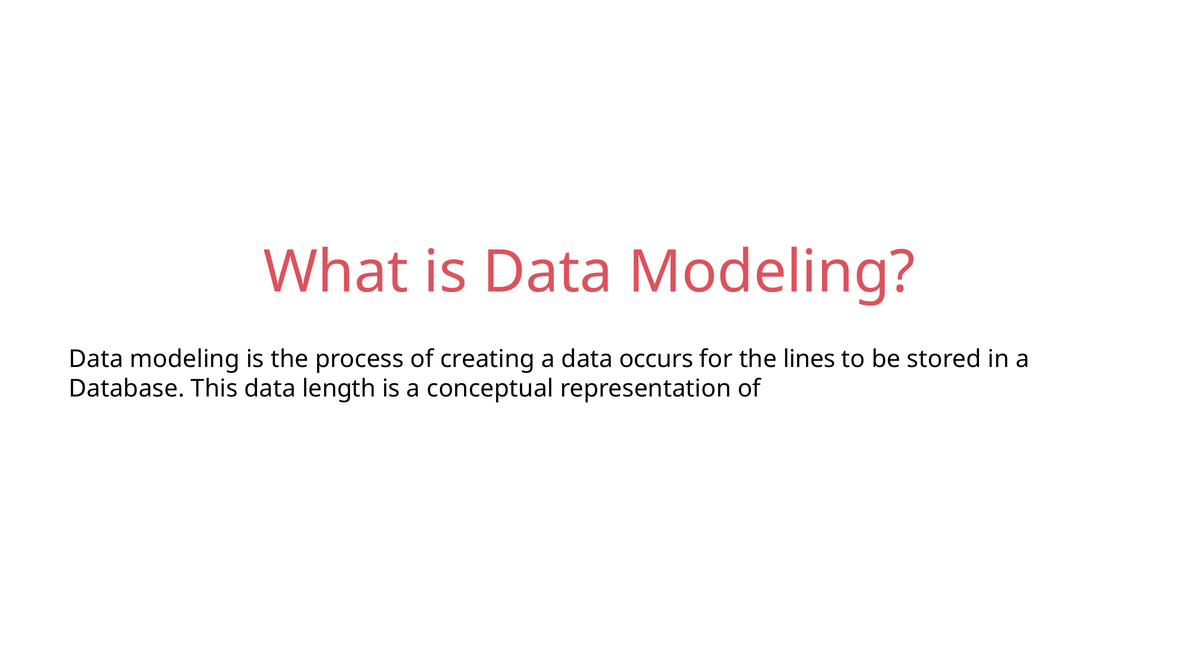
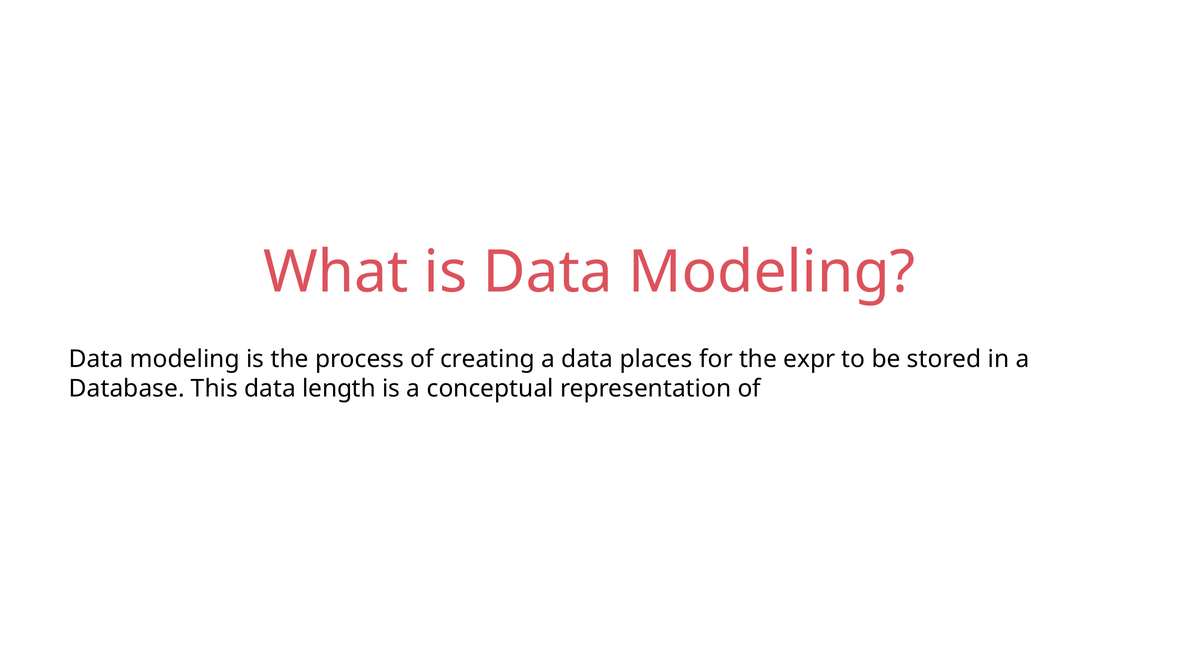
occurs: occurs -> places
lines: lines -> expr
